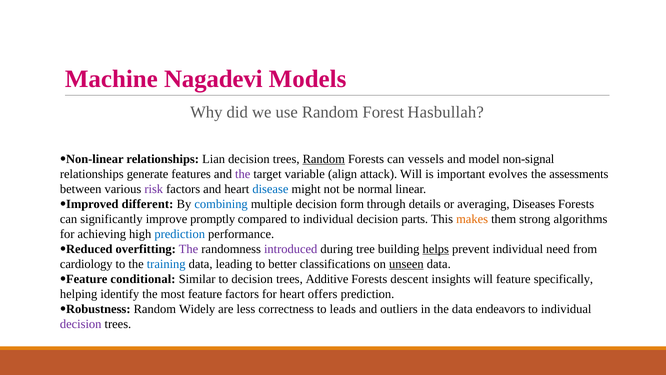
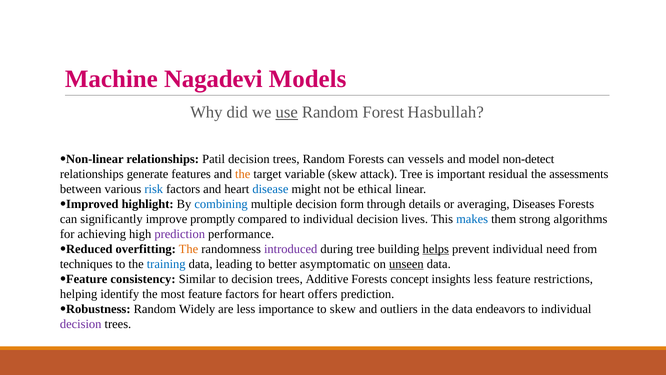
use underline: none -> present
Lian: Lian -> Patil
Random at (324, 159) underline: present -> none
non-signal: non-signal -> non-detect
the at (243, 174) colour: purple -> orange
variable align: align -> skew
attack Will: Will -> Tree
evolves: evolves -> residual
risk colour: purple -> blue
normal: normal -> ethical
different: different -> highlight
parts: parts -> lives
makes colour: orange -> blue
prediction at (180, 234) colour: blue -> purple
The at (189, 249) colour: purple -> orange
cardiology: cardiology -> techniques
classifications: classifications -> asymptomatic
conditional: conditional -> consistency
descent: descent -> concept
insights will: will -> less
specifically: specifically -> restrictions
correctness: correctness -> importance
to leads: leads -> skew
